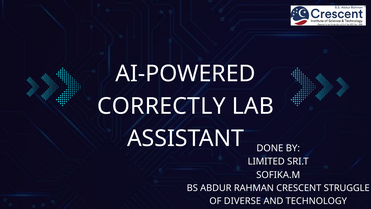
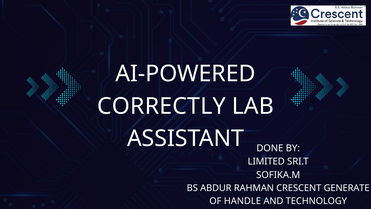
STRUGGLE: STRUGGLE -> GENERATE
DIVERSE: DIVERSE -> HANDLE
